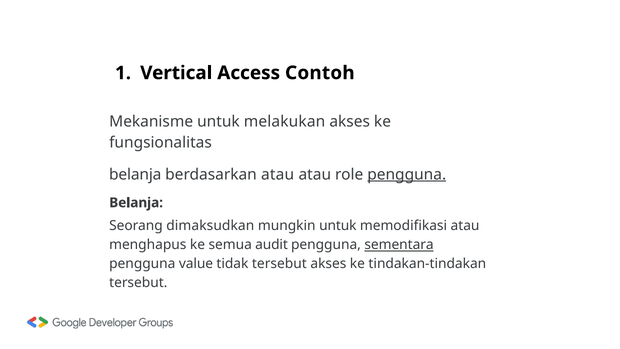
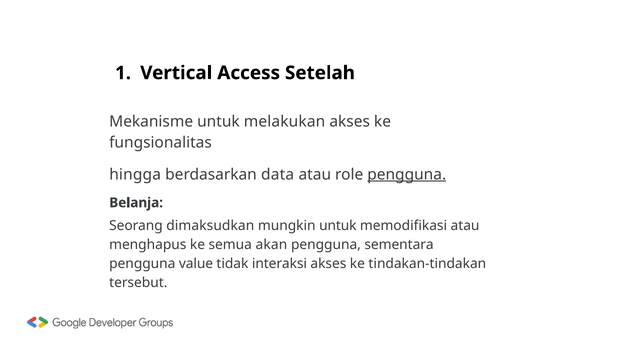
Contoh: Contoh -> Setelah
belanja at (135, 174): belanja -> hingga
berdasarkan atau: atau -> data
audit: audit -> akan
sementara underline: present -> none
tidak tersebut: tersebut -> interaksi
